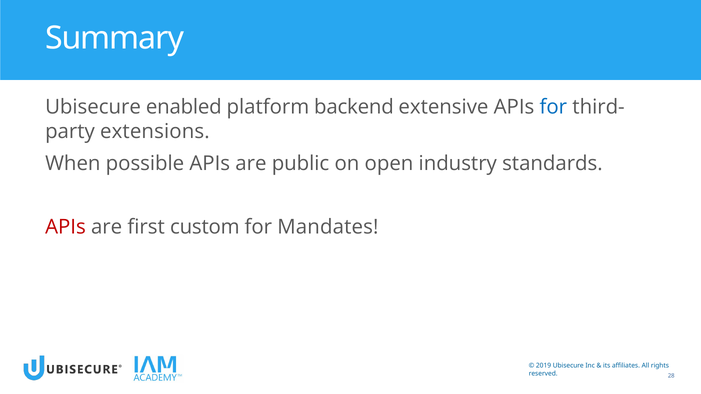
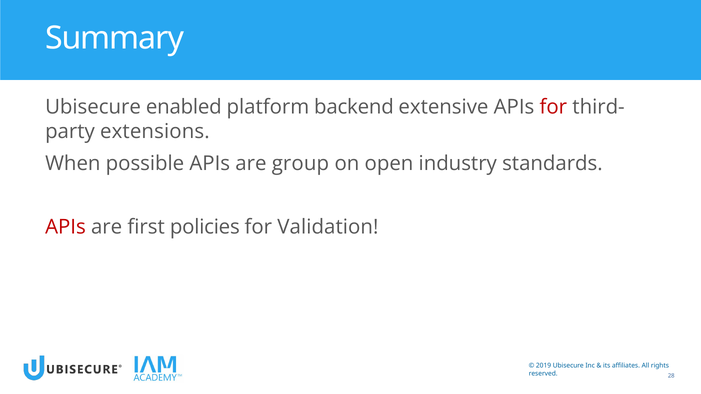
for at (553, 107) colour: blue -> red
public: public -> group
custom: custom -> policies
Mandates: Mandates -> Validation
